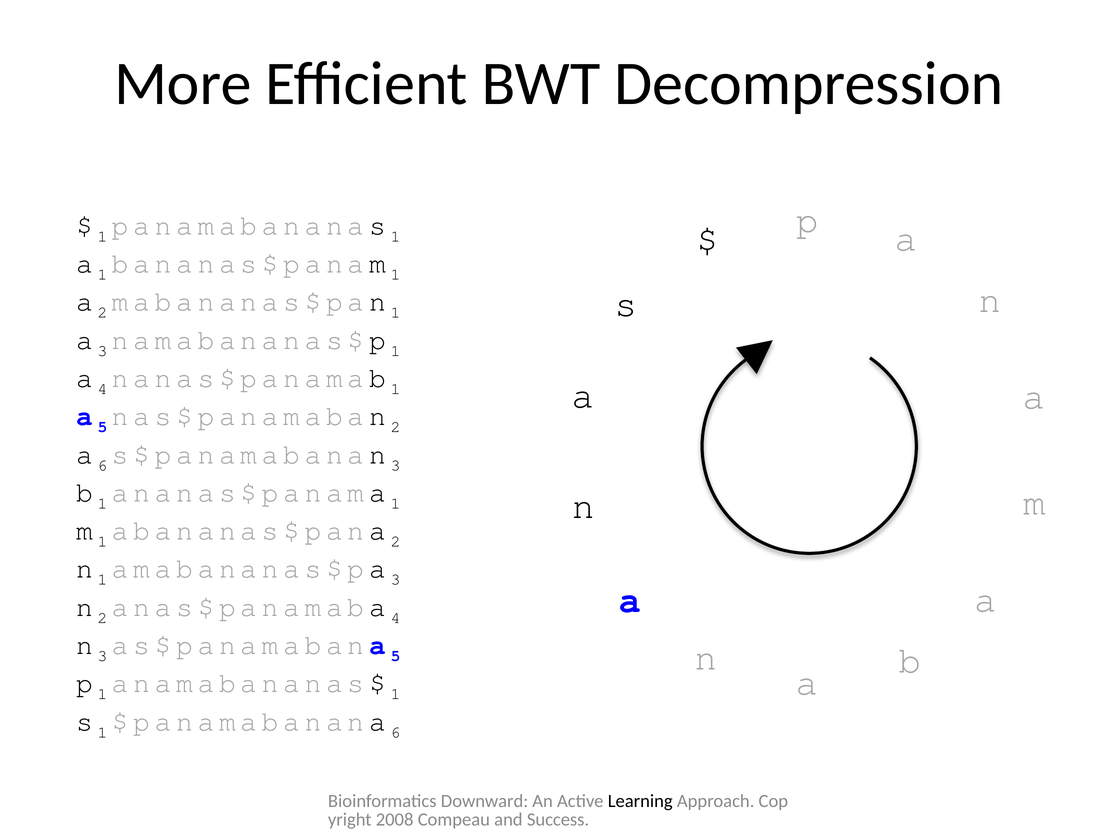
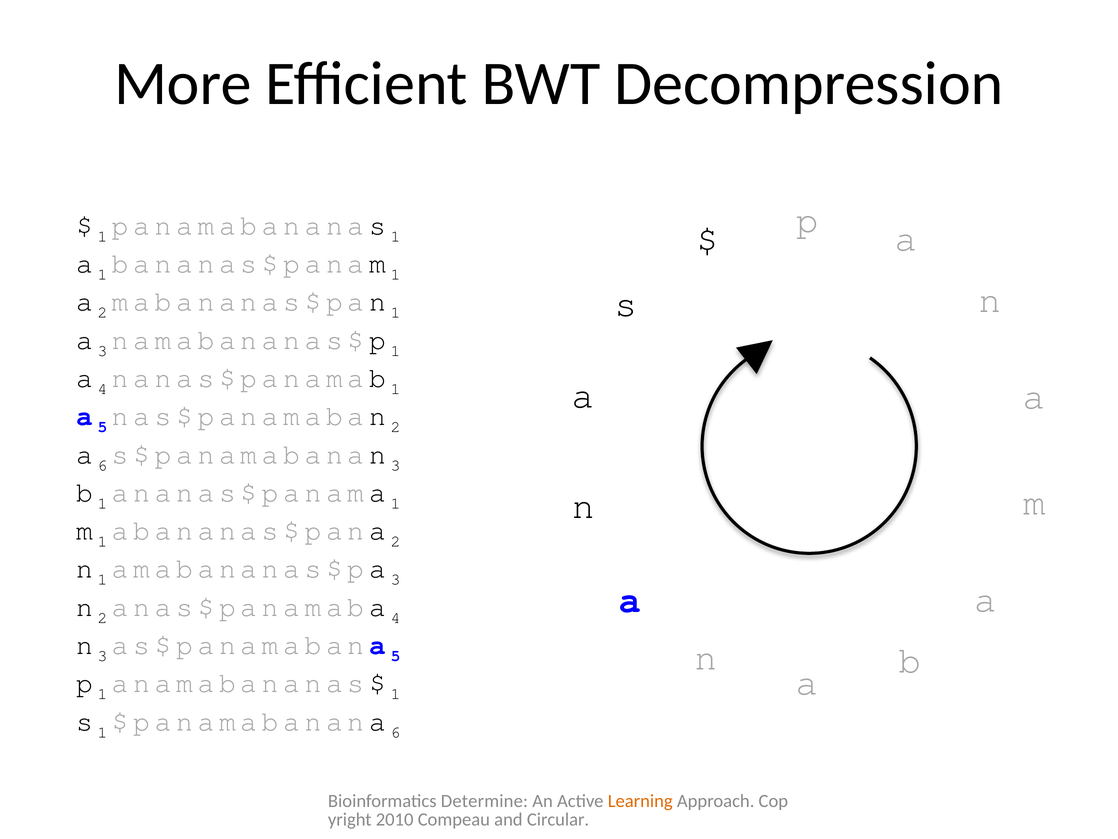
Downward: Downward -> Determine
Learning colour: black -> orange
2008: 2008 -> 2010
Success: Success -> Circular
